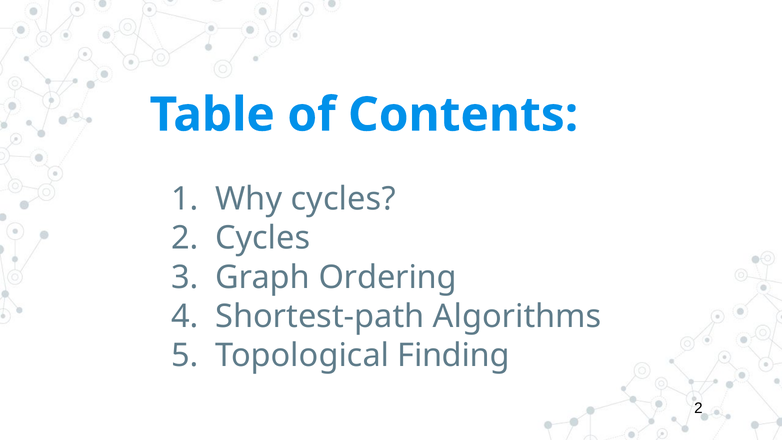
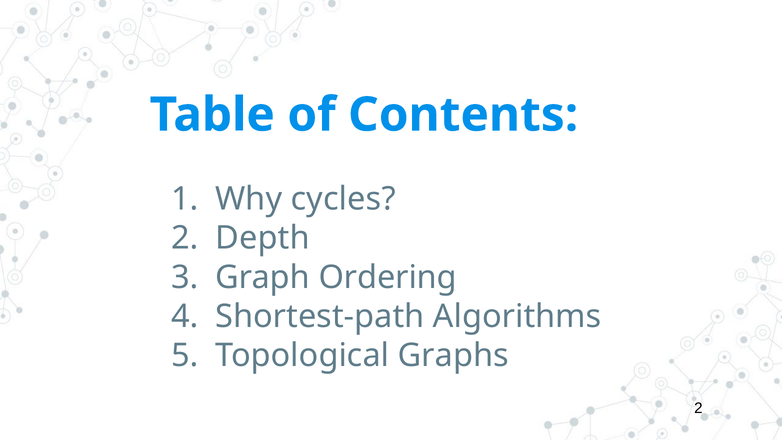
Cycles at (263, 238): Cycles -> Depth
Finding: Finding -> Graphs
